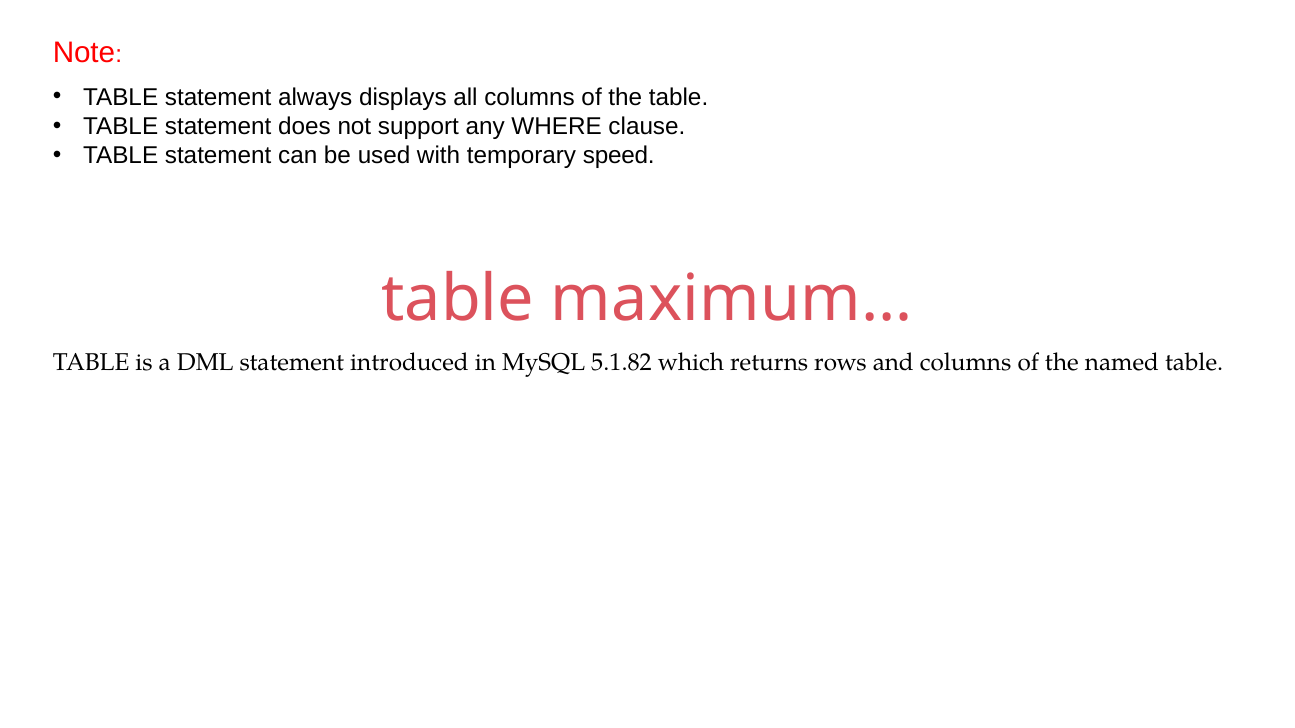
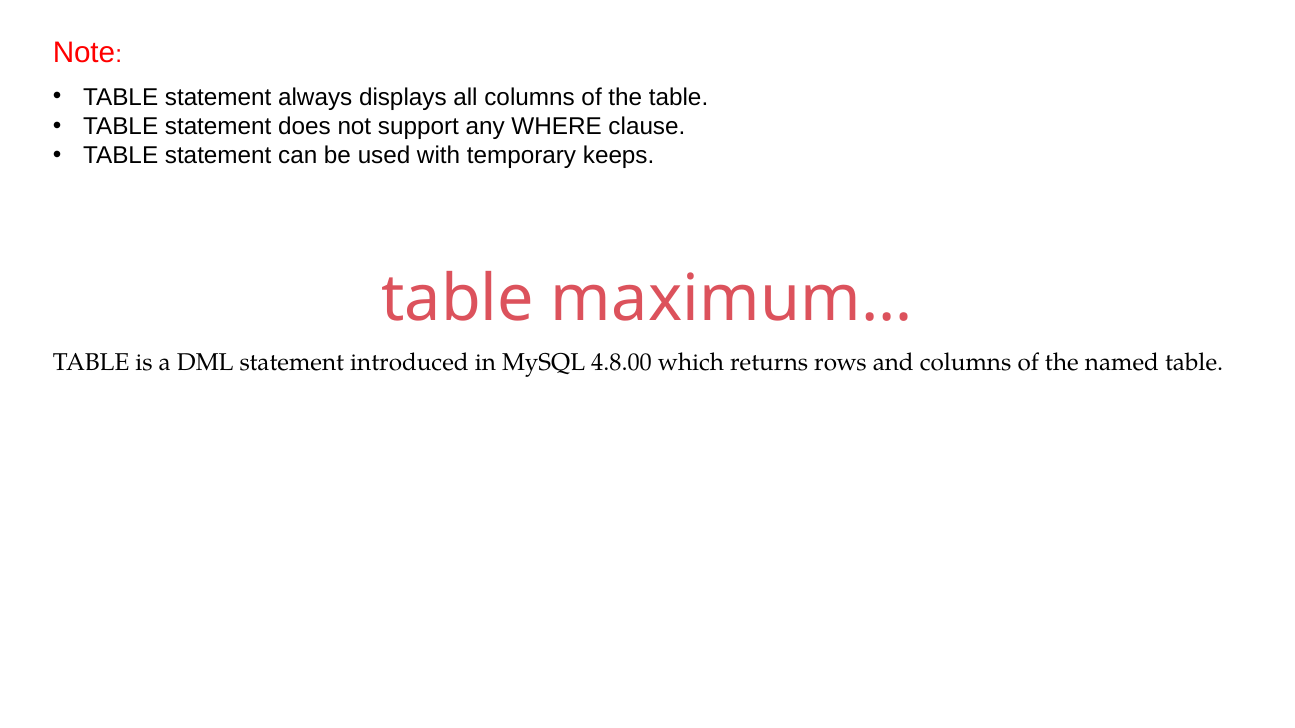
speed: speed -> keeps
5.1.82: 5.1.82 -> 4.8.00
